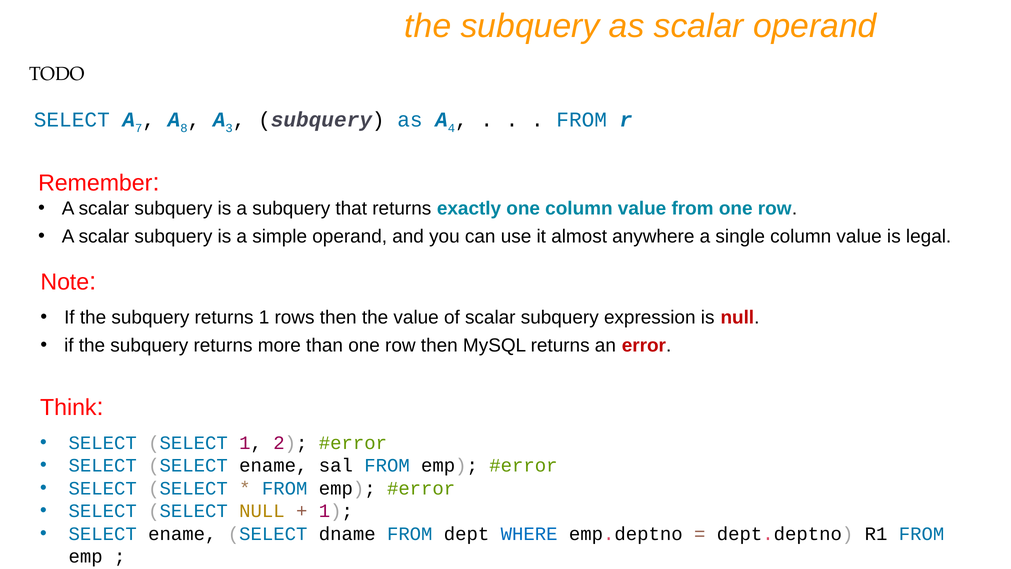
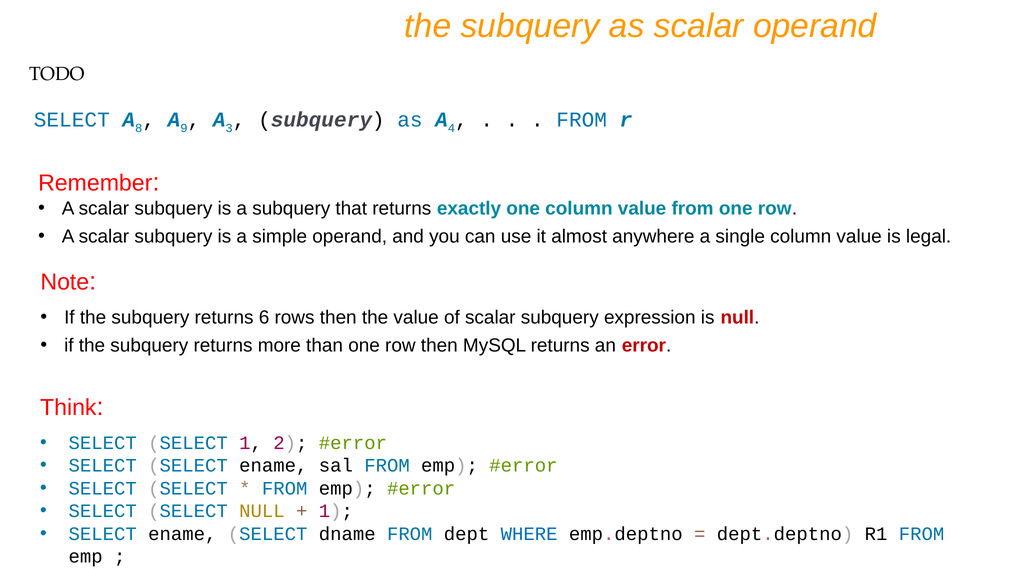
7: 7 -> 8
8: 8 -> 9
returns 1: 1 -> 6
